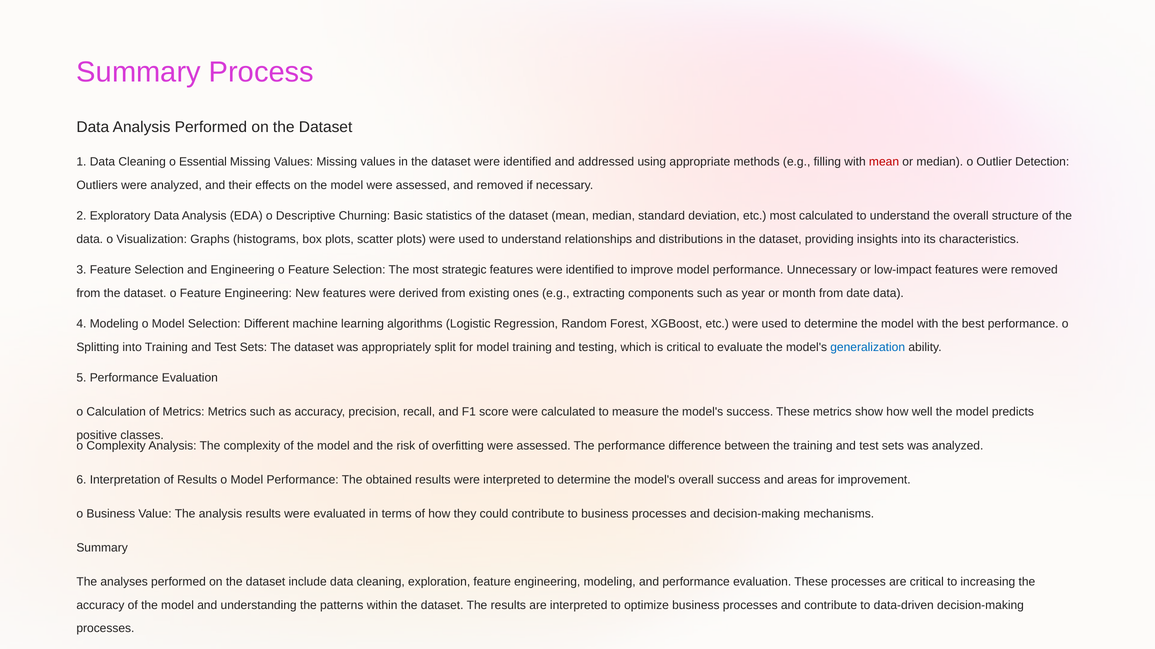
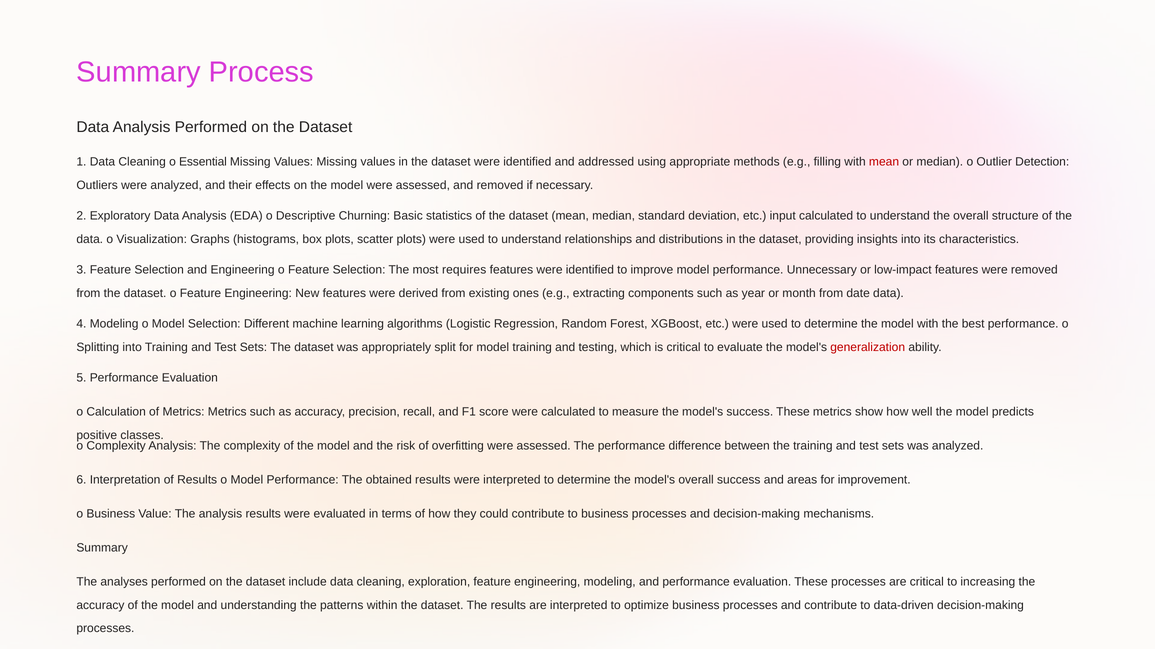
etc most: most -> input
strategic: strategic -> requires
generalization colour: blue -> red
